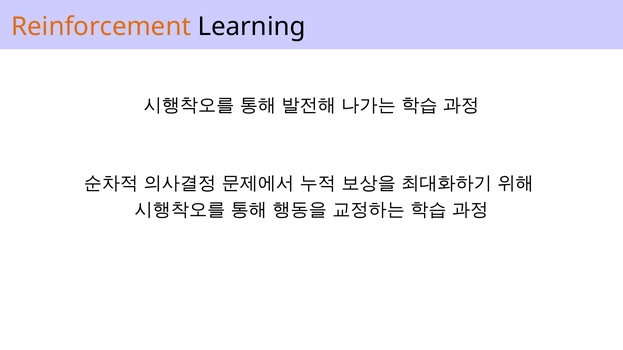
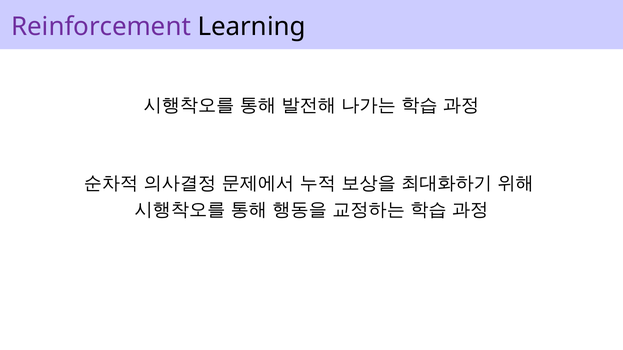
Reinforcement colour: orange -> purple
